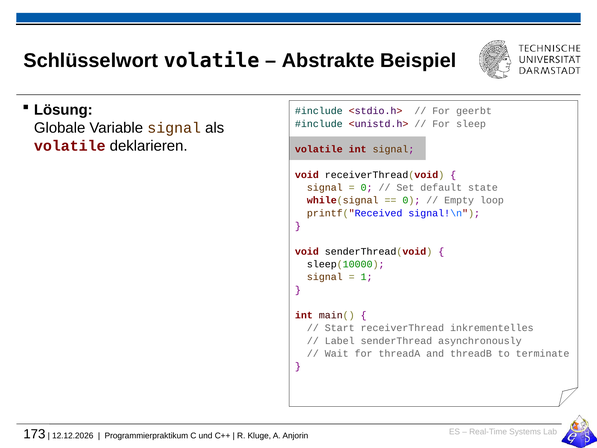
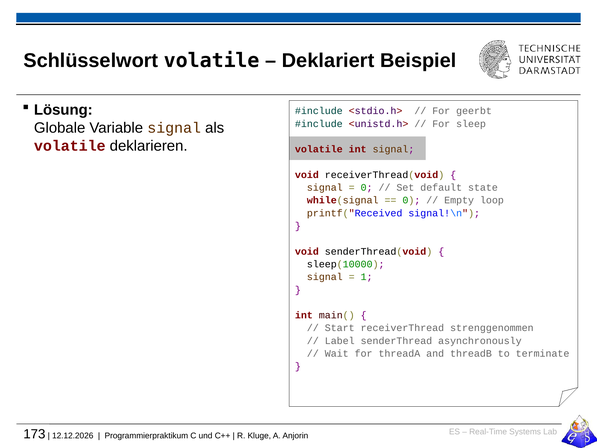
Abstrakte: Abstrakte -> Deklariert
inkrementelles: inkrementelles -> strenggenommen
